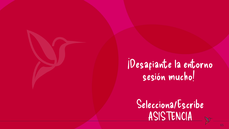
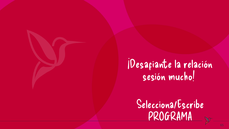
entorno: entorno -> relación
ASISTENCIA: ASISTENCIA -> PROGRAMA
